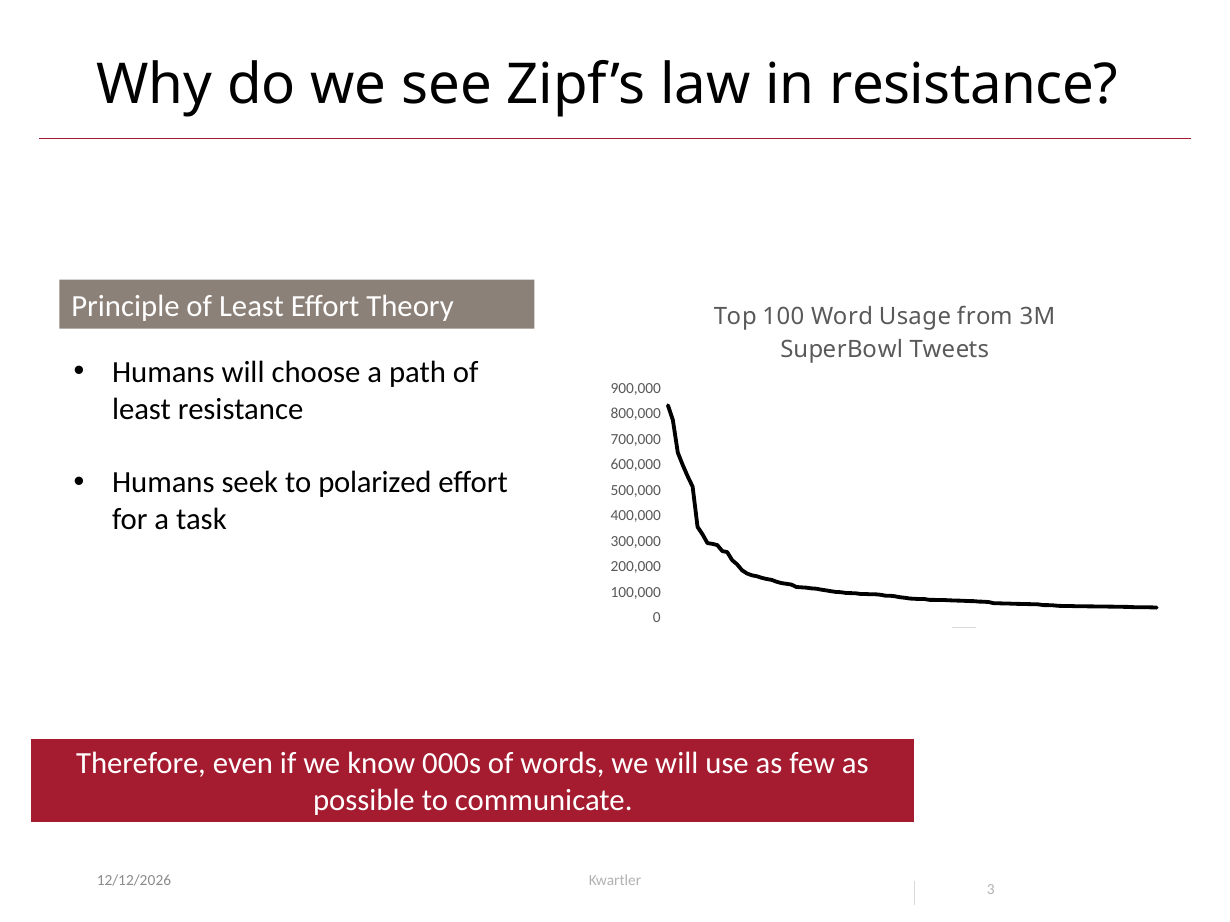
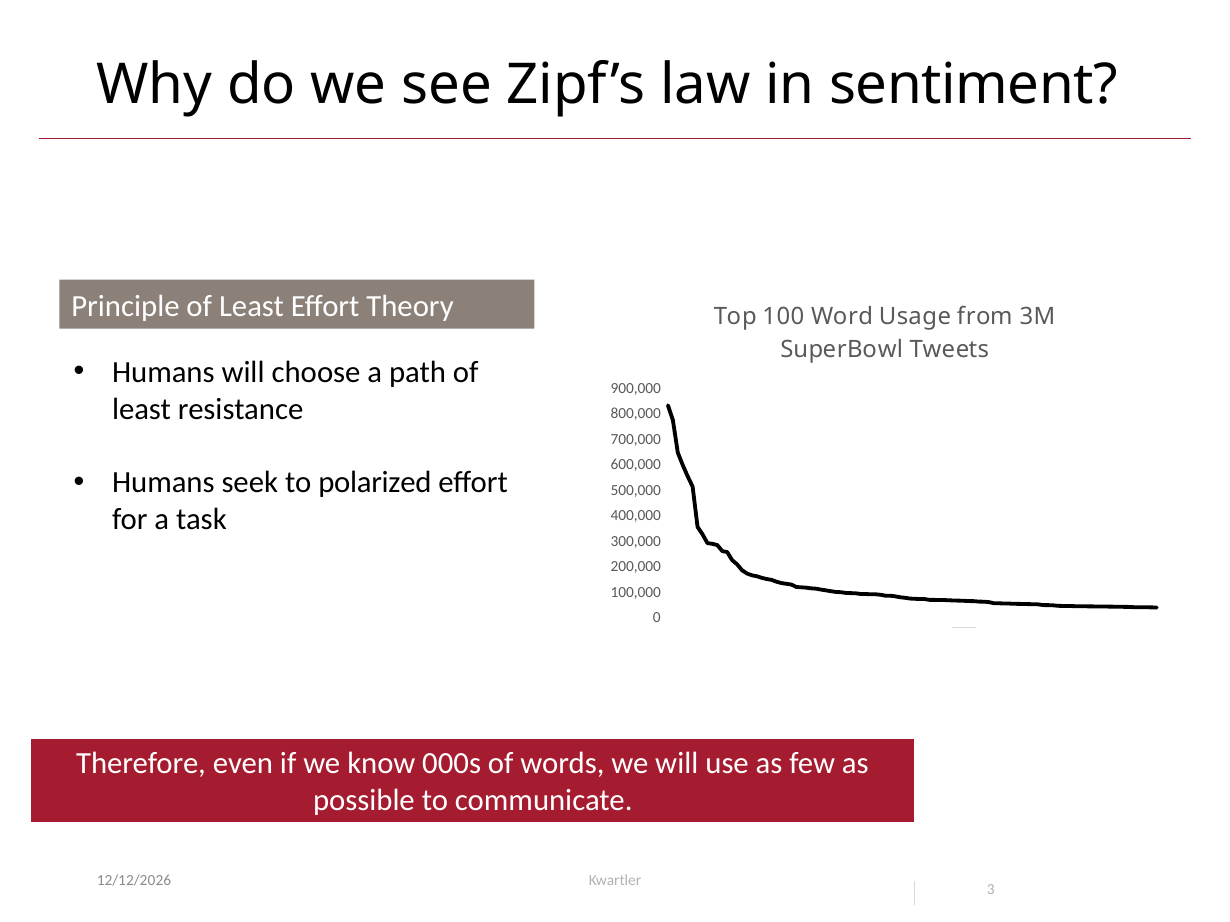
in resistance: resistance -> sentiment
